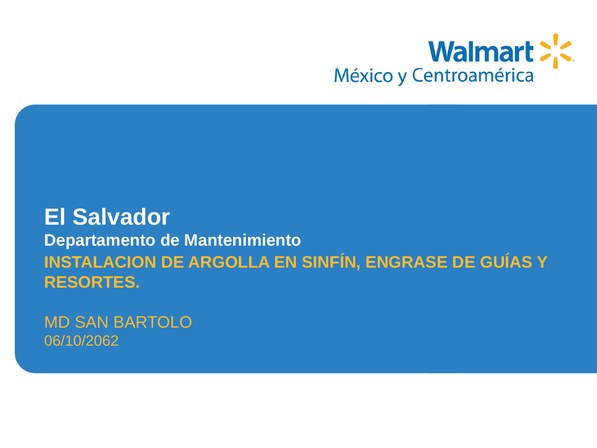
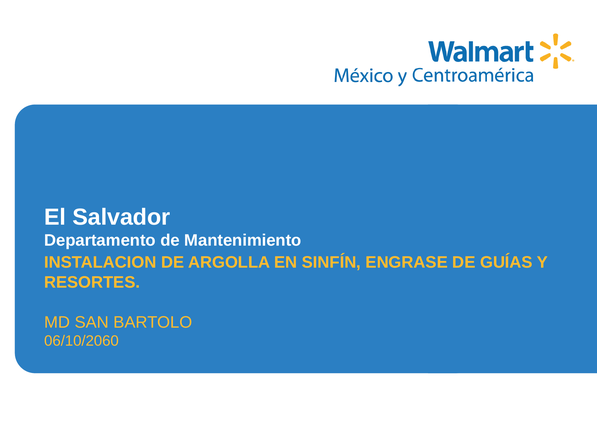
06/10/2062: 06/10/2062 -> 06/10/2060
